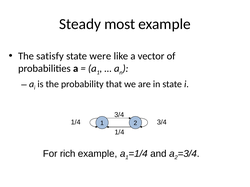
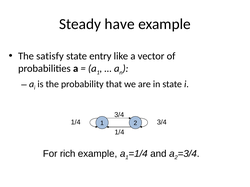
most: most -> have
were: were -> entry
